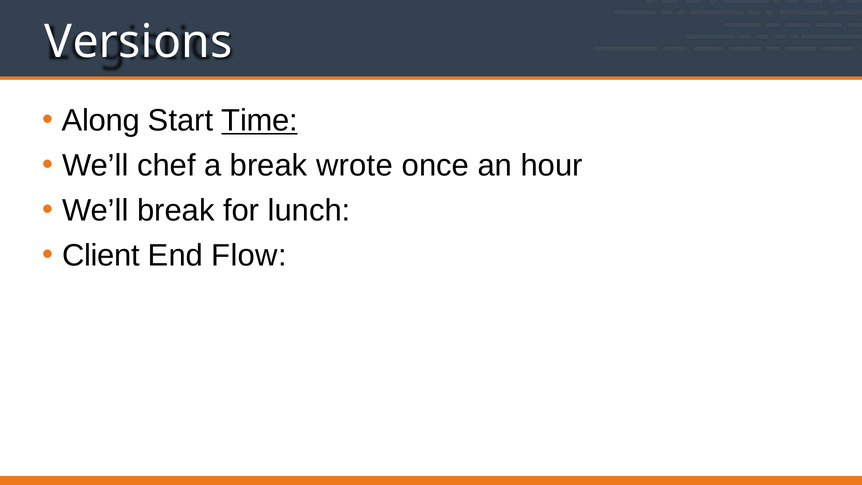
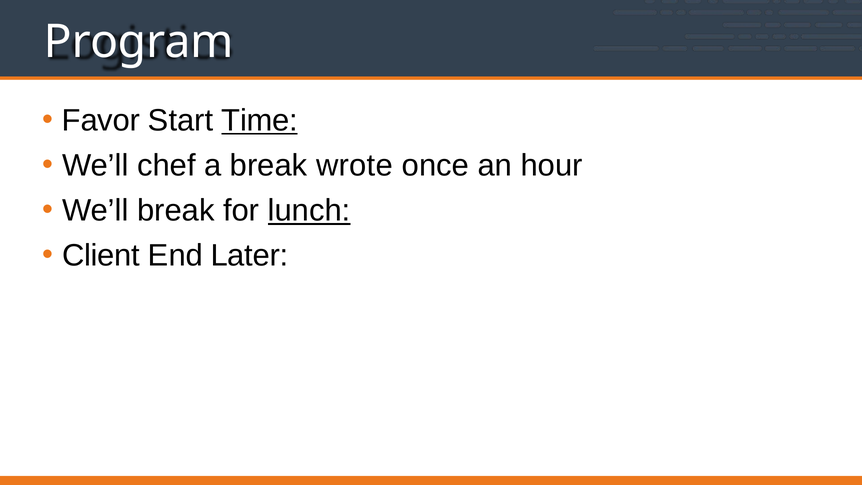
Versions: Versions -> Program
Along: Along -> Favor
lunch underline: none -> present
Flow: Flow -> Later
